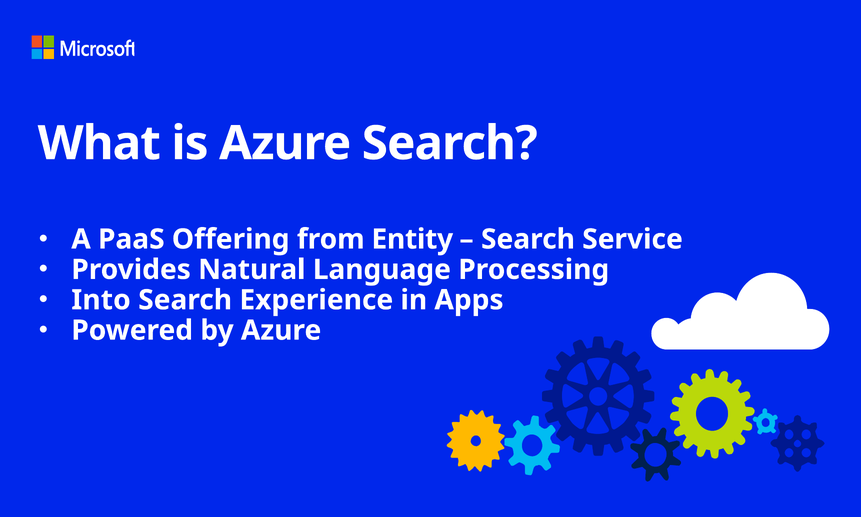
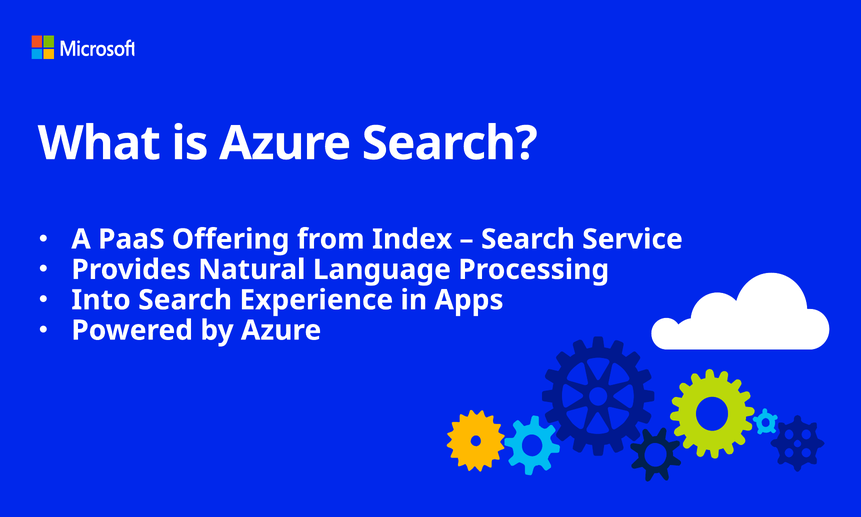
Entity: Entity -> Index
